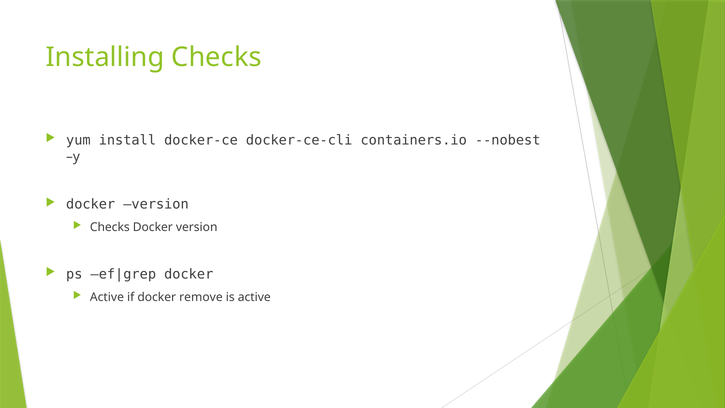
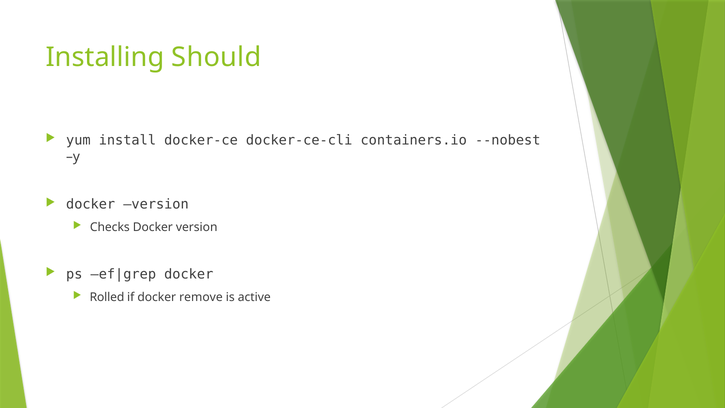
Installing Checks: Checks -> Should
Active at (107, 297): Active -> Rolled
